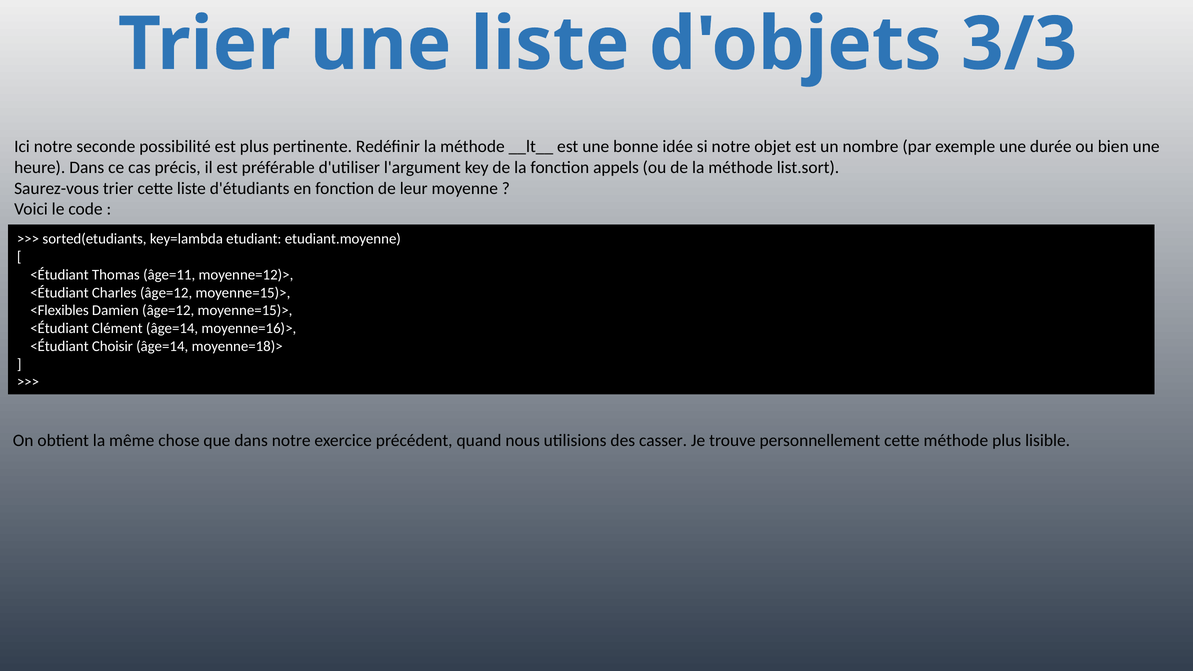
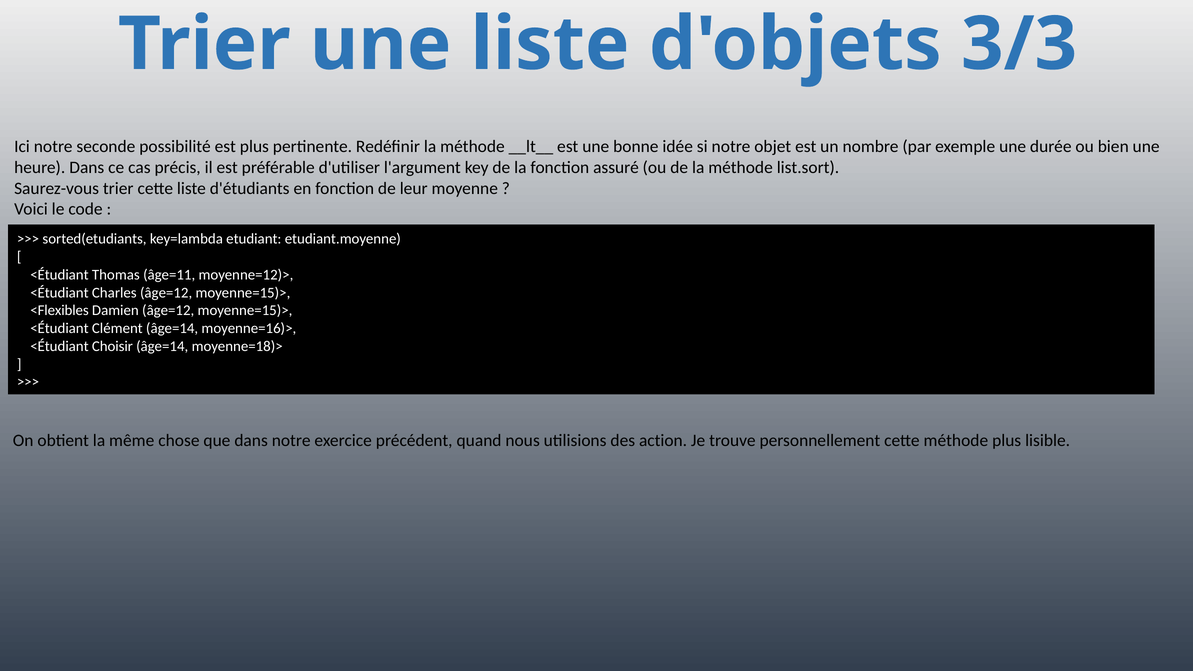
appels: appels -> assuré
casser: casser -> action
